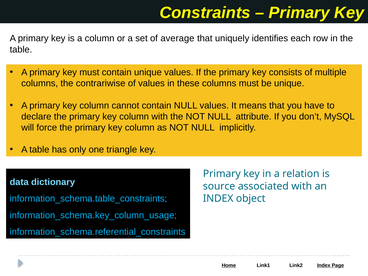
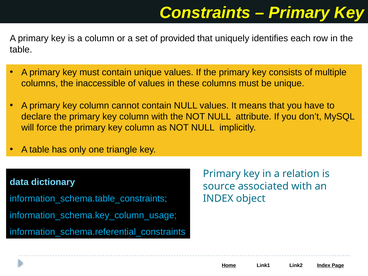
average: average -> provided
contrariwise: contrariwise -> inaccessible
